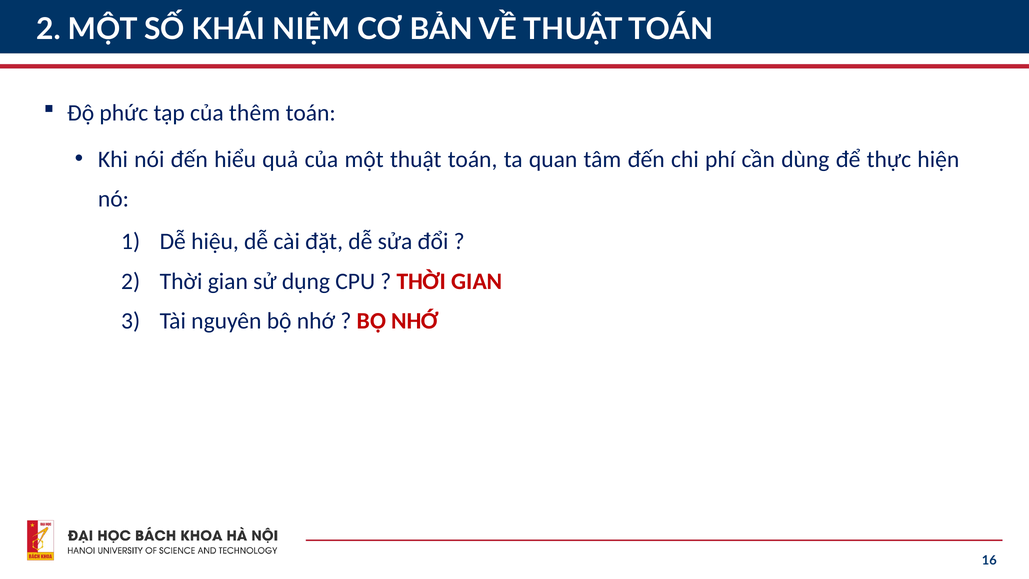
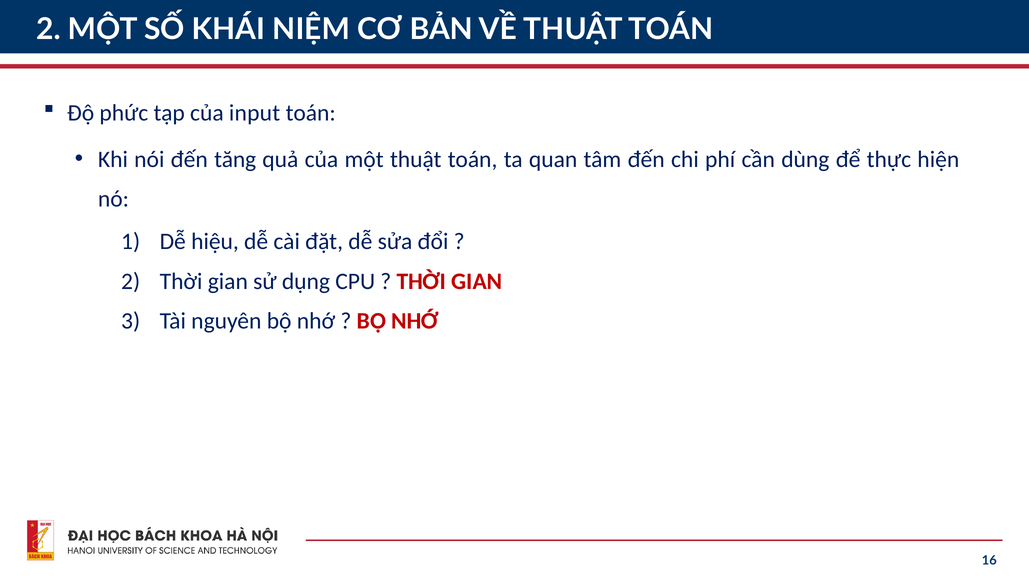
thêm: thêm -> input
hiểu: hiểu -> tăng
